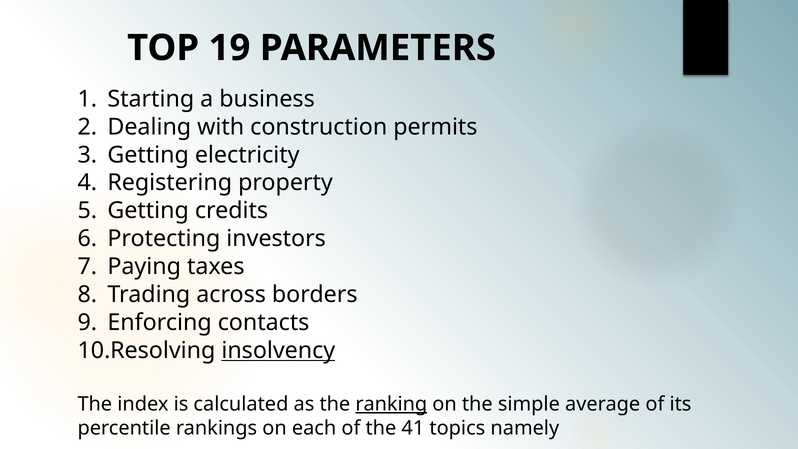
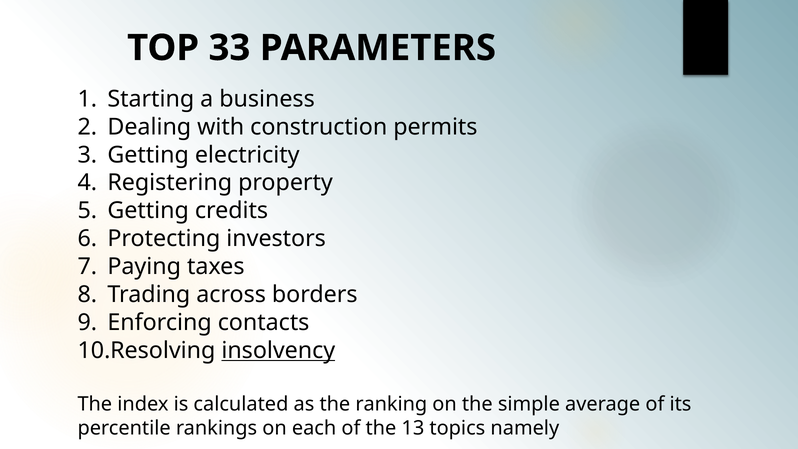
19: 19 -> 33
ranking underline: present -> none
41: 41 -> 13
